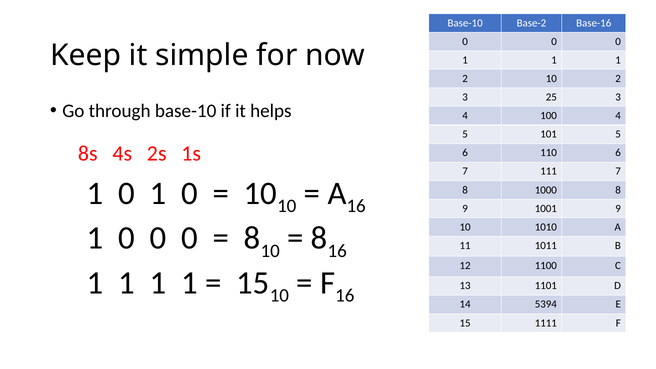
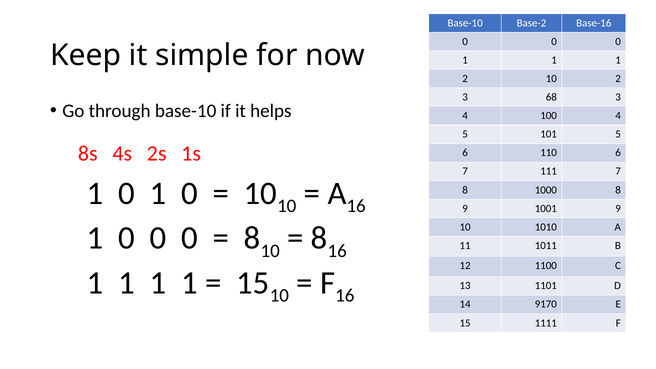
25: 25 -> 68
5394: 5394 -> 9170
